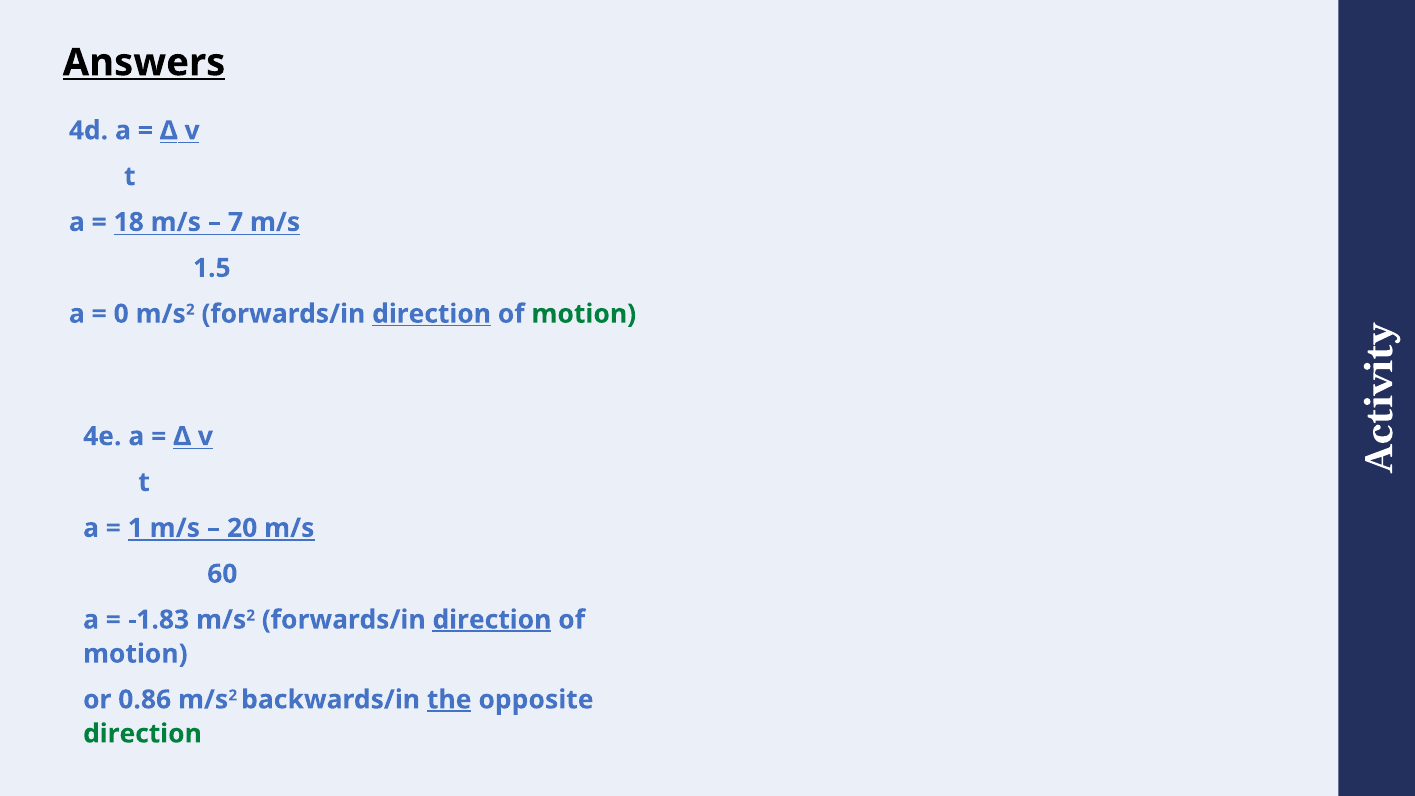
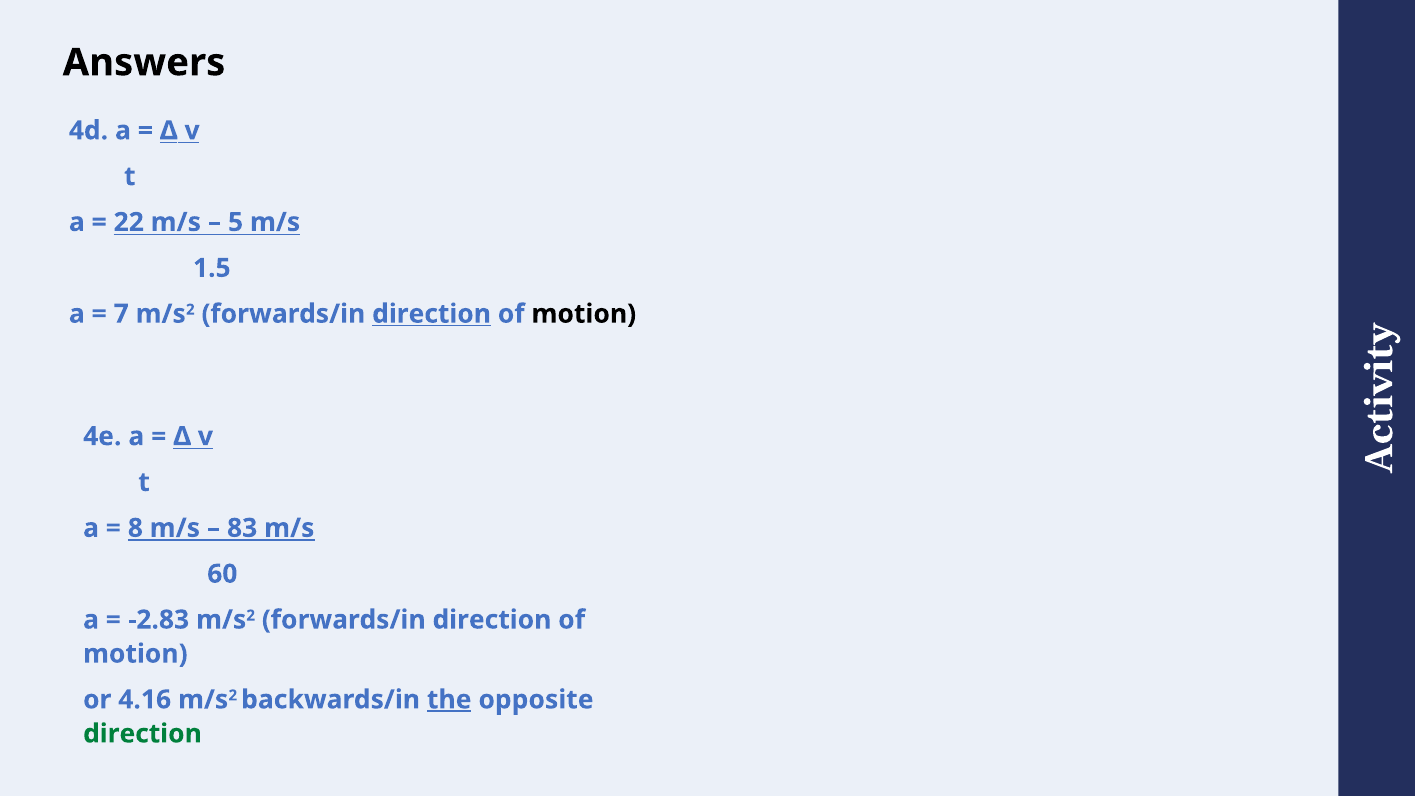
Answers underline: present -> none
18: 18 -> 22
7: 7 -> 5
0: 0 -> 7
motion at (584, 314) colour: green -> black
1: 1 -> 8
20: 20 -> 83
-1.83: -1.83 -> -2.83
direction at (492, 620) underline: present -> none
0.86: 0.86 -> 4.16
